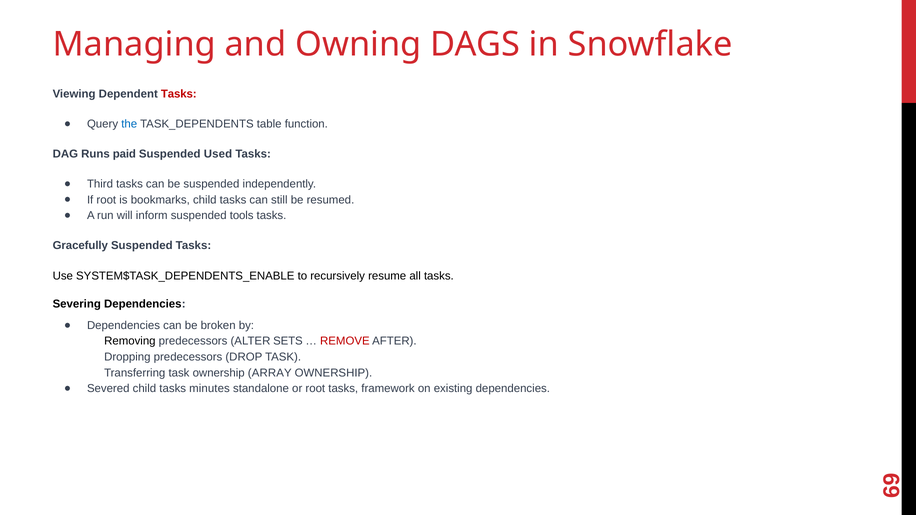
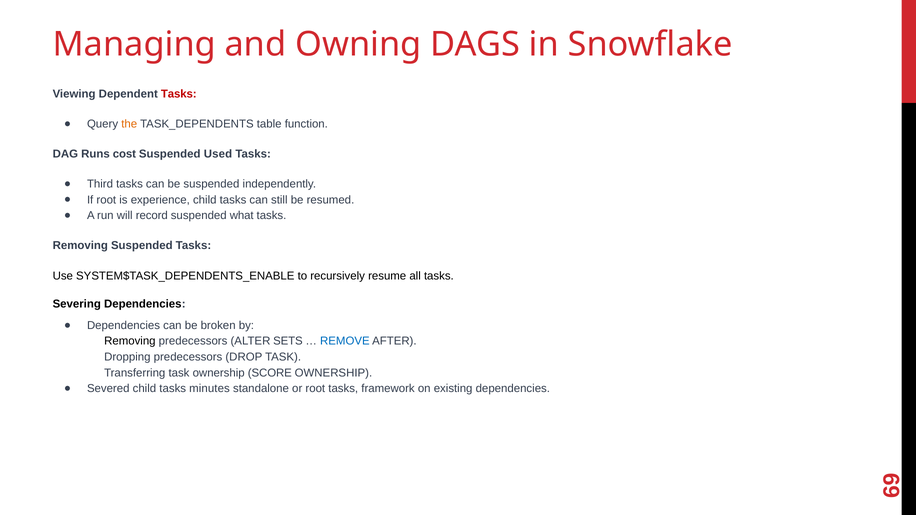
the colour: blue -> orange
paid: paid -> cost
bookmarks: bookmarks -> experience
inform: inform -> record
tools: tools -> what
Gracefully at (80, 246): Gracefully -> Removing
REMOVE colour: red -> blue
ARRAY: ARRAY -> SCORE
